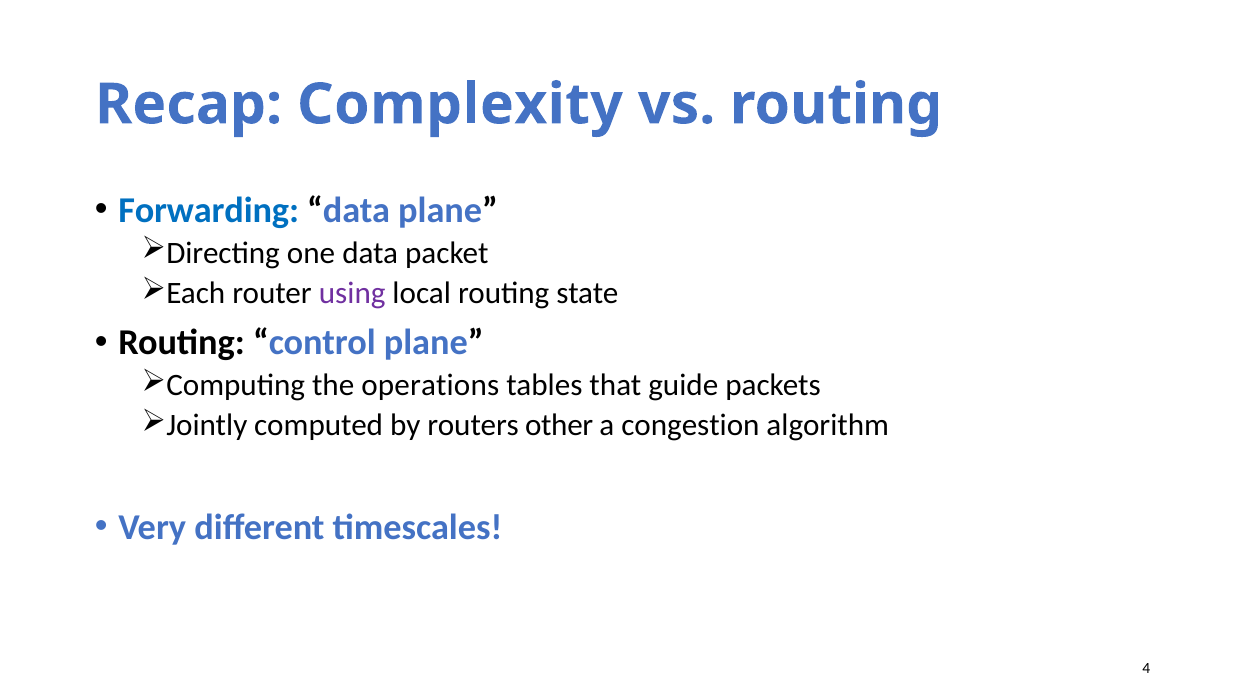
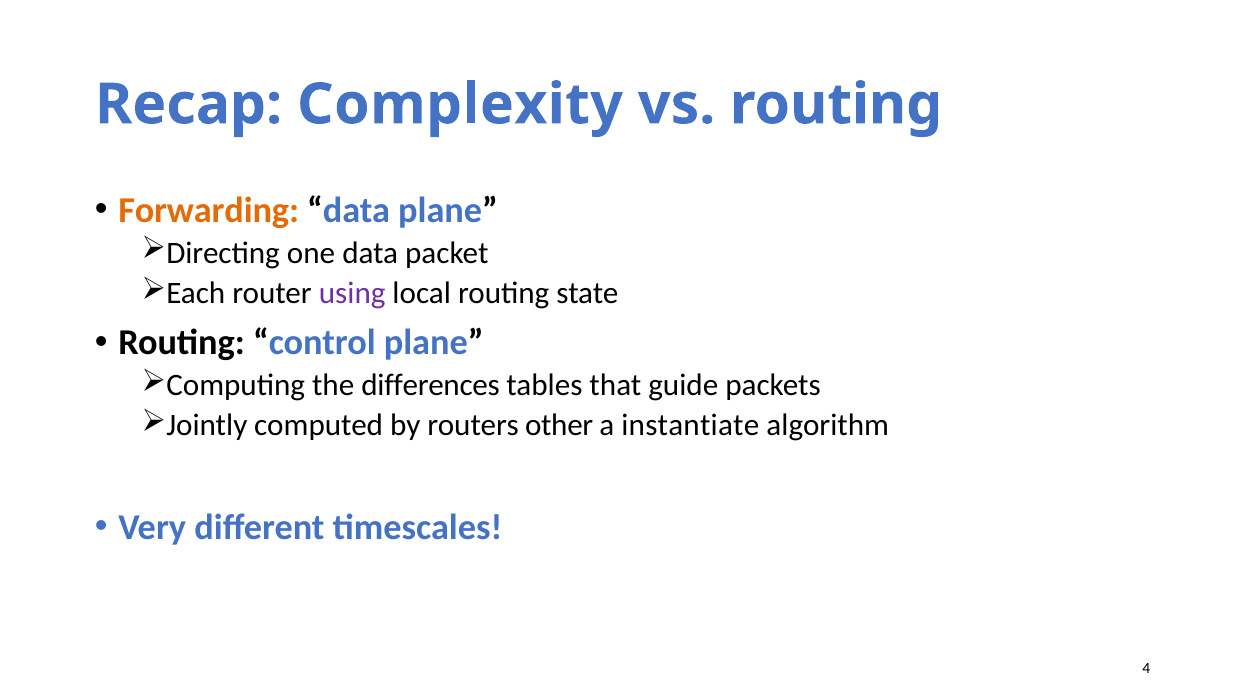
Forwarding colour: blue -> orange
operations: operations -> differences
congestion: congestion -> instantiate
